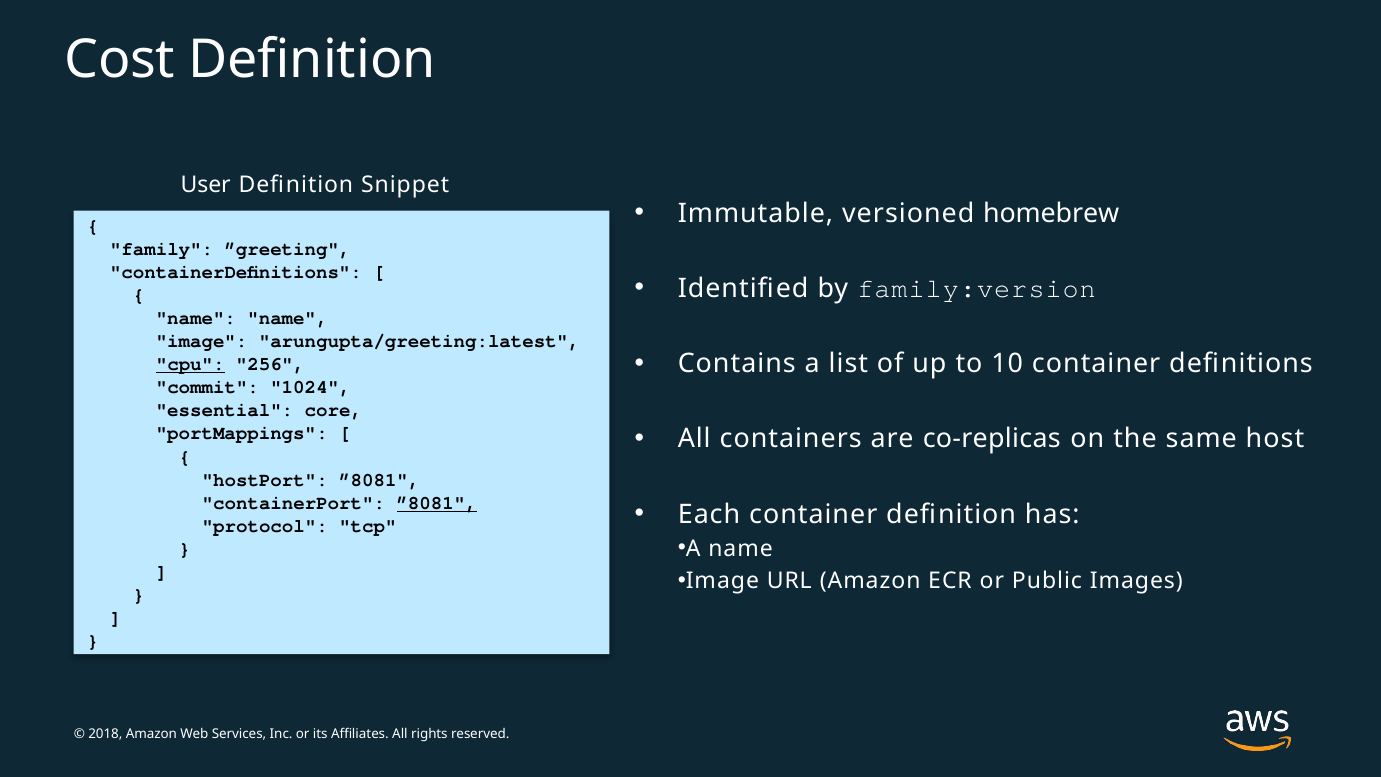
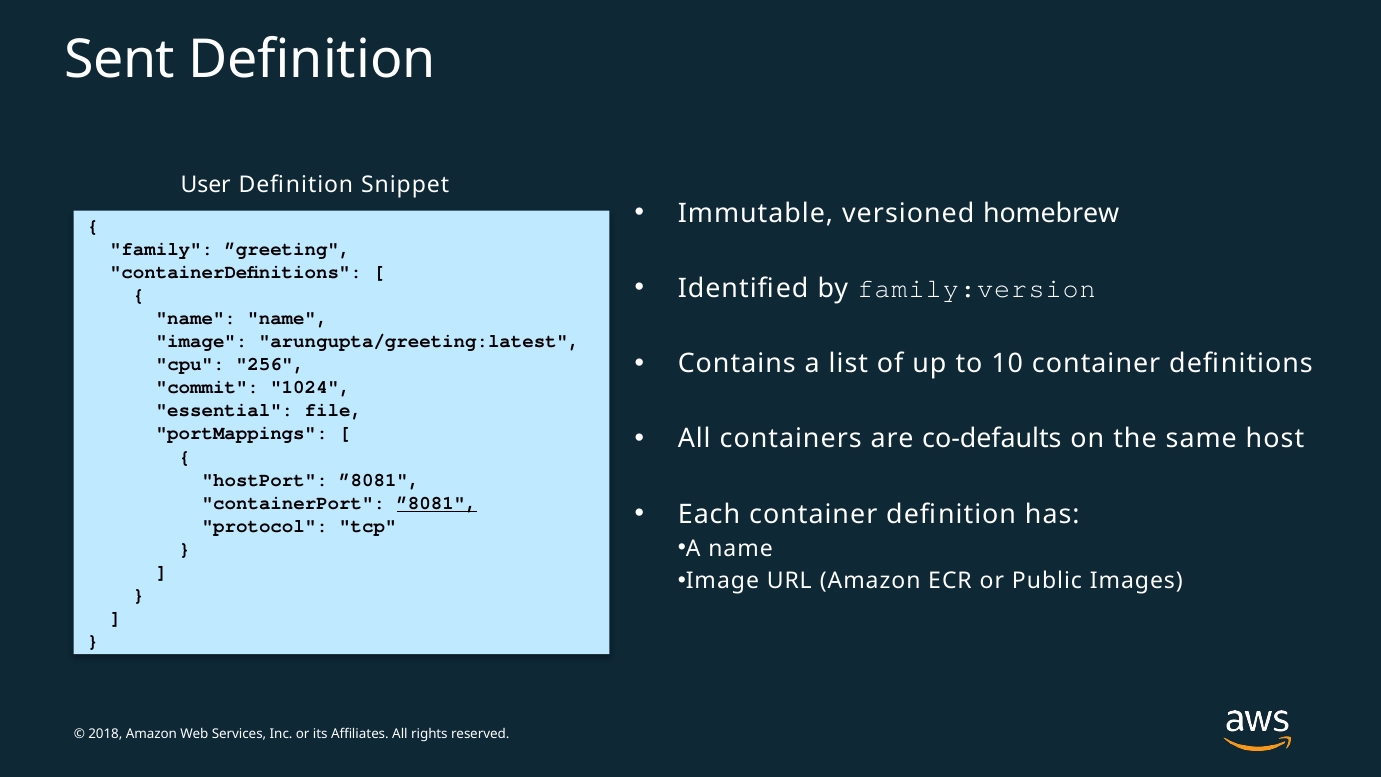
Cost: Cost -> Sent
cpu underline: present -> none
core: core -> file
co-replicas: co-replicas -> co-defaults
